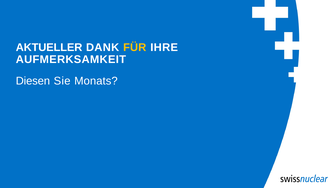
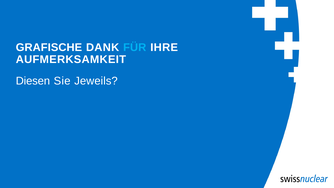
AKTUELLER: AKTUELLER -> GRAFISCHE
FÜR colour: yellow -> light blue
Monats: Monats -> Jeweils
